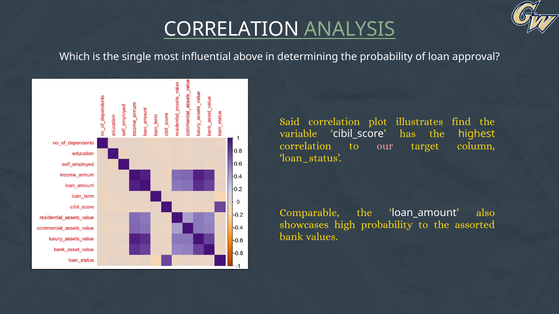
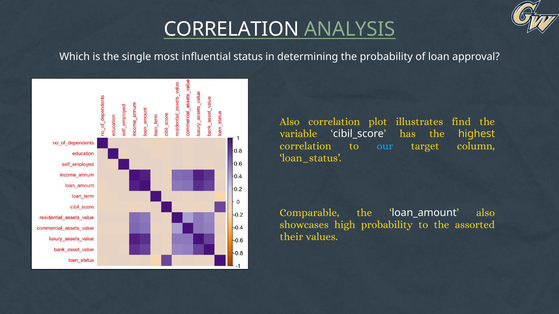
above: above -> status
Said at (290, 122): Said -> Also
our colour: pink -> light blue
bank: bank -> their
